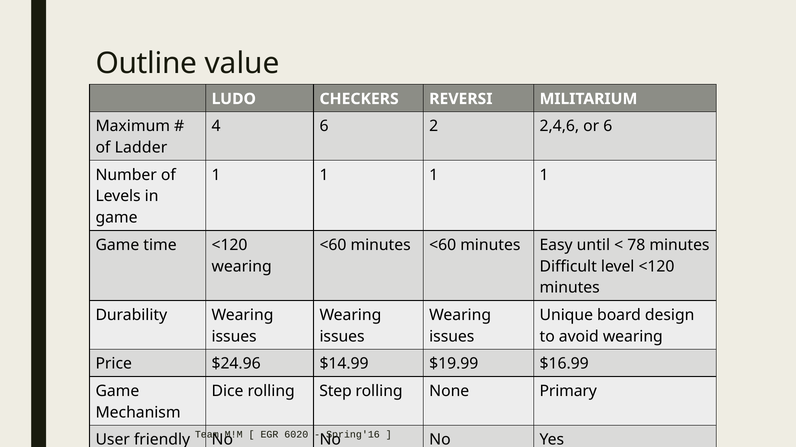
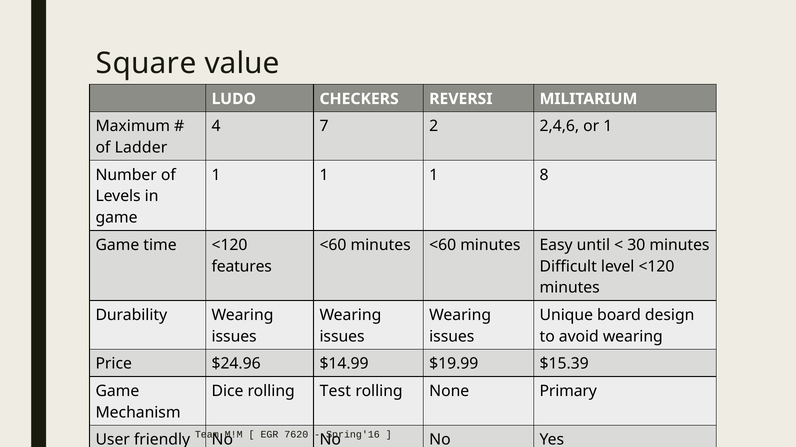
Outline: Outline -> Square
4 6: 6 -> 7
or 6: 6 -> 1
1 1 1 1: 1 -> 8
78: 78 -> 30
wearing at (242, 267): wearing -> features
$16.99: $16.99 -> $15.39
Step: Step -> Test
6020: 6020 -> 7620
